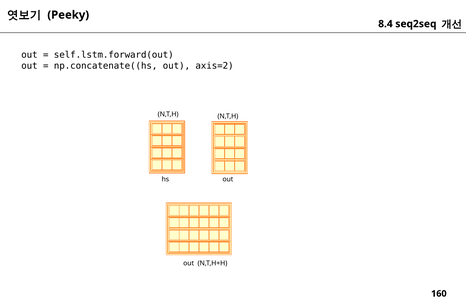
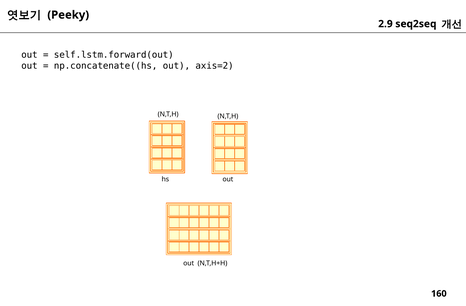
8.4: 8.4 -> 2.9
